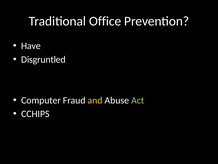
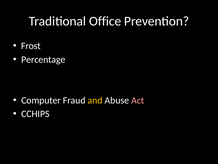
Have: Have -> Frost
Disgruntled: Disgruntled -> Percentage
Act colour: light green -> pink
